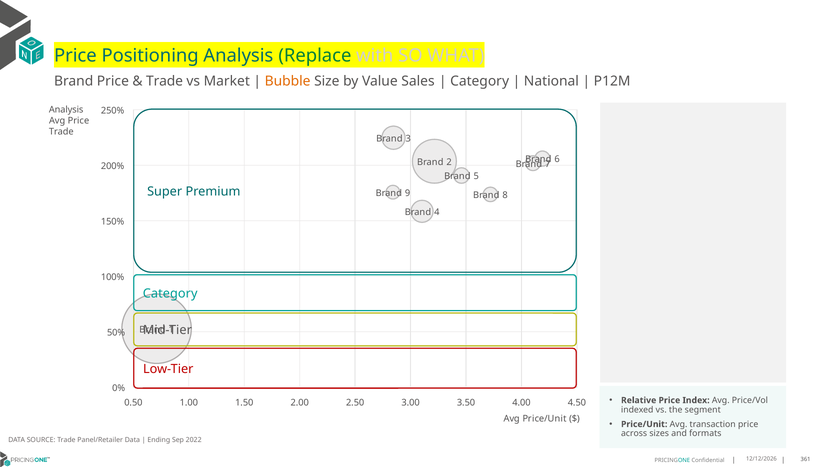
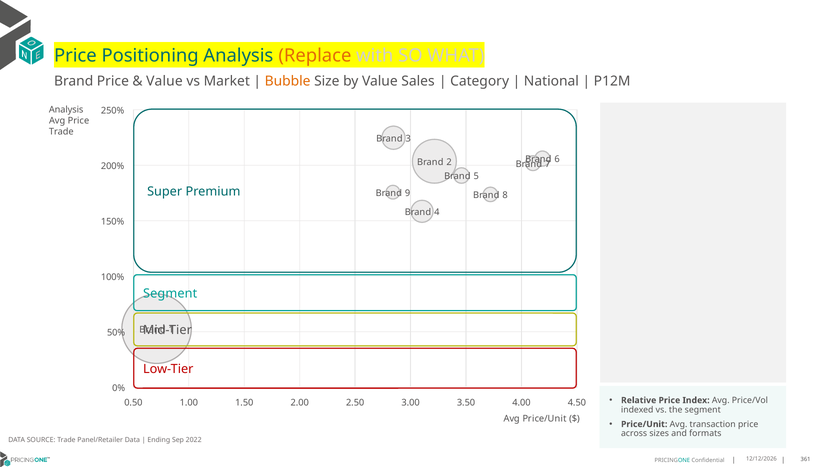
Replace colour: green -> orange
Trade at (165, 81): Trade -> Value
Category at (170, 294): Category -> Segment
